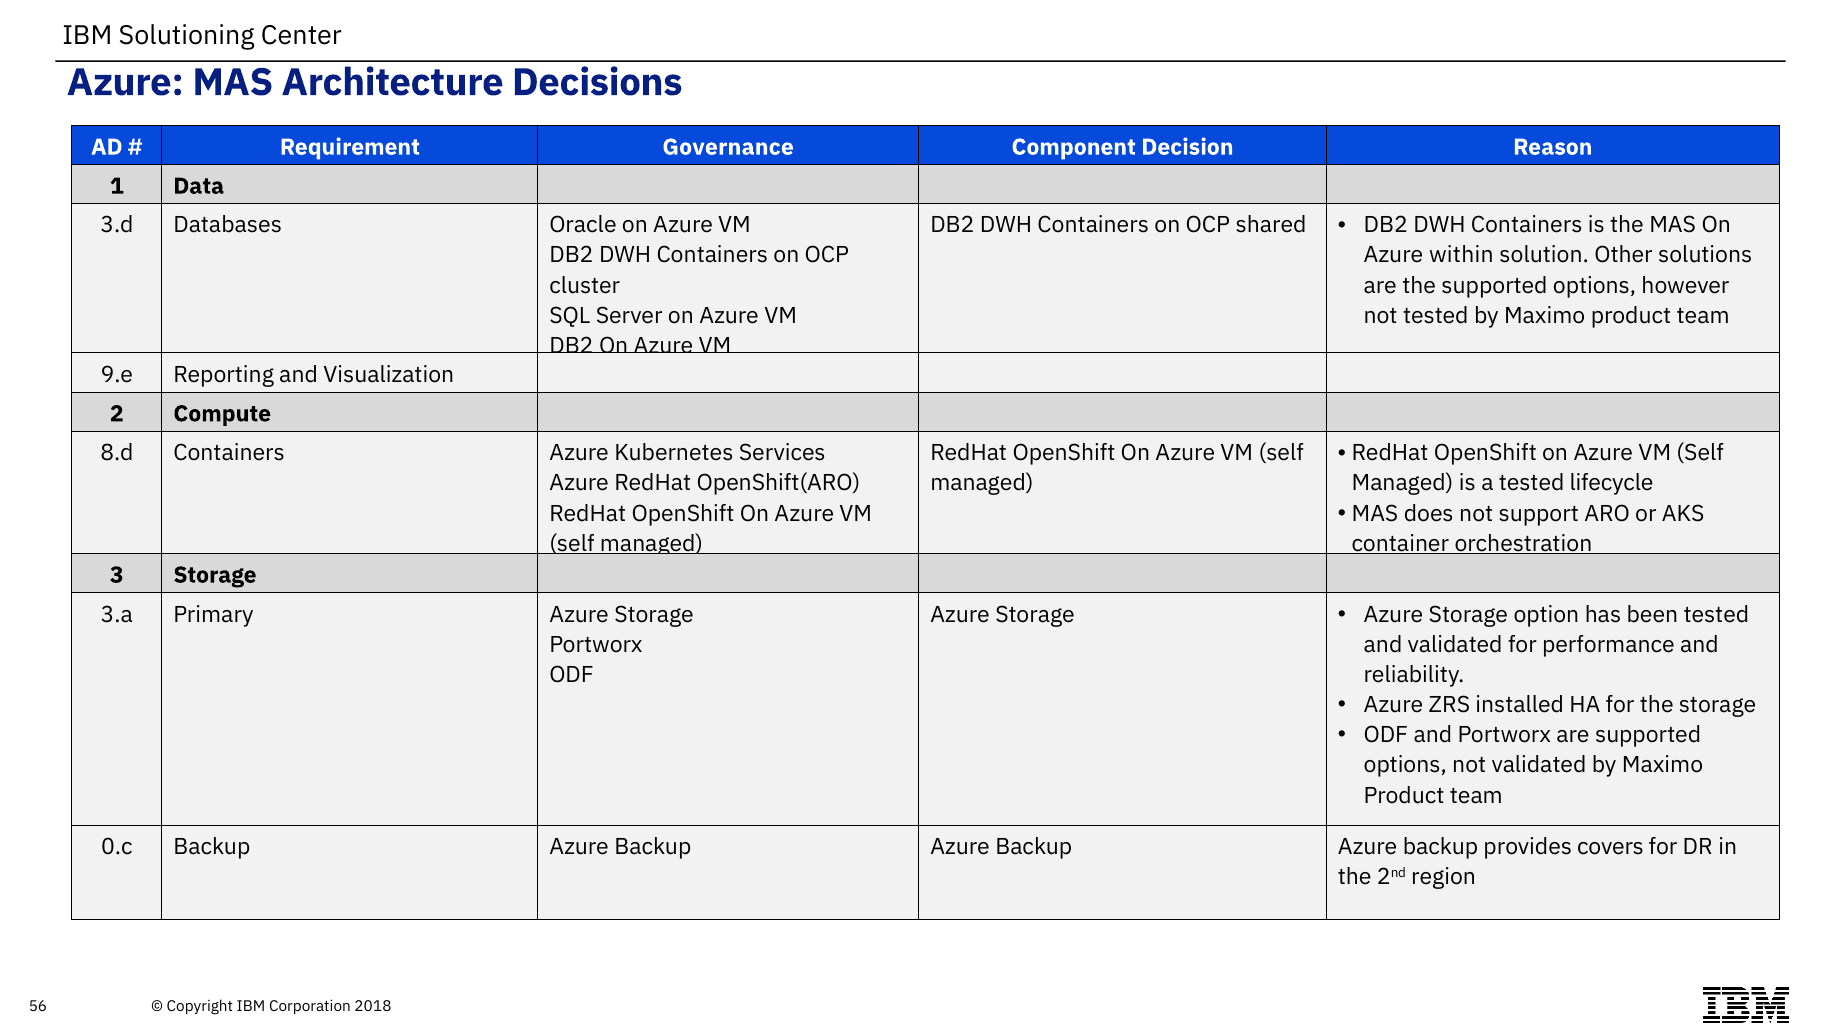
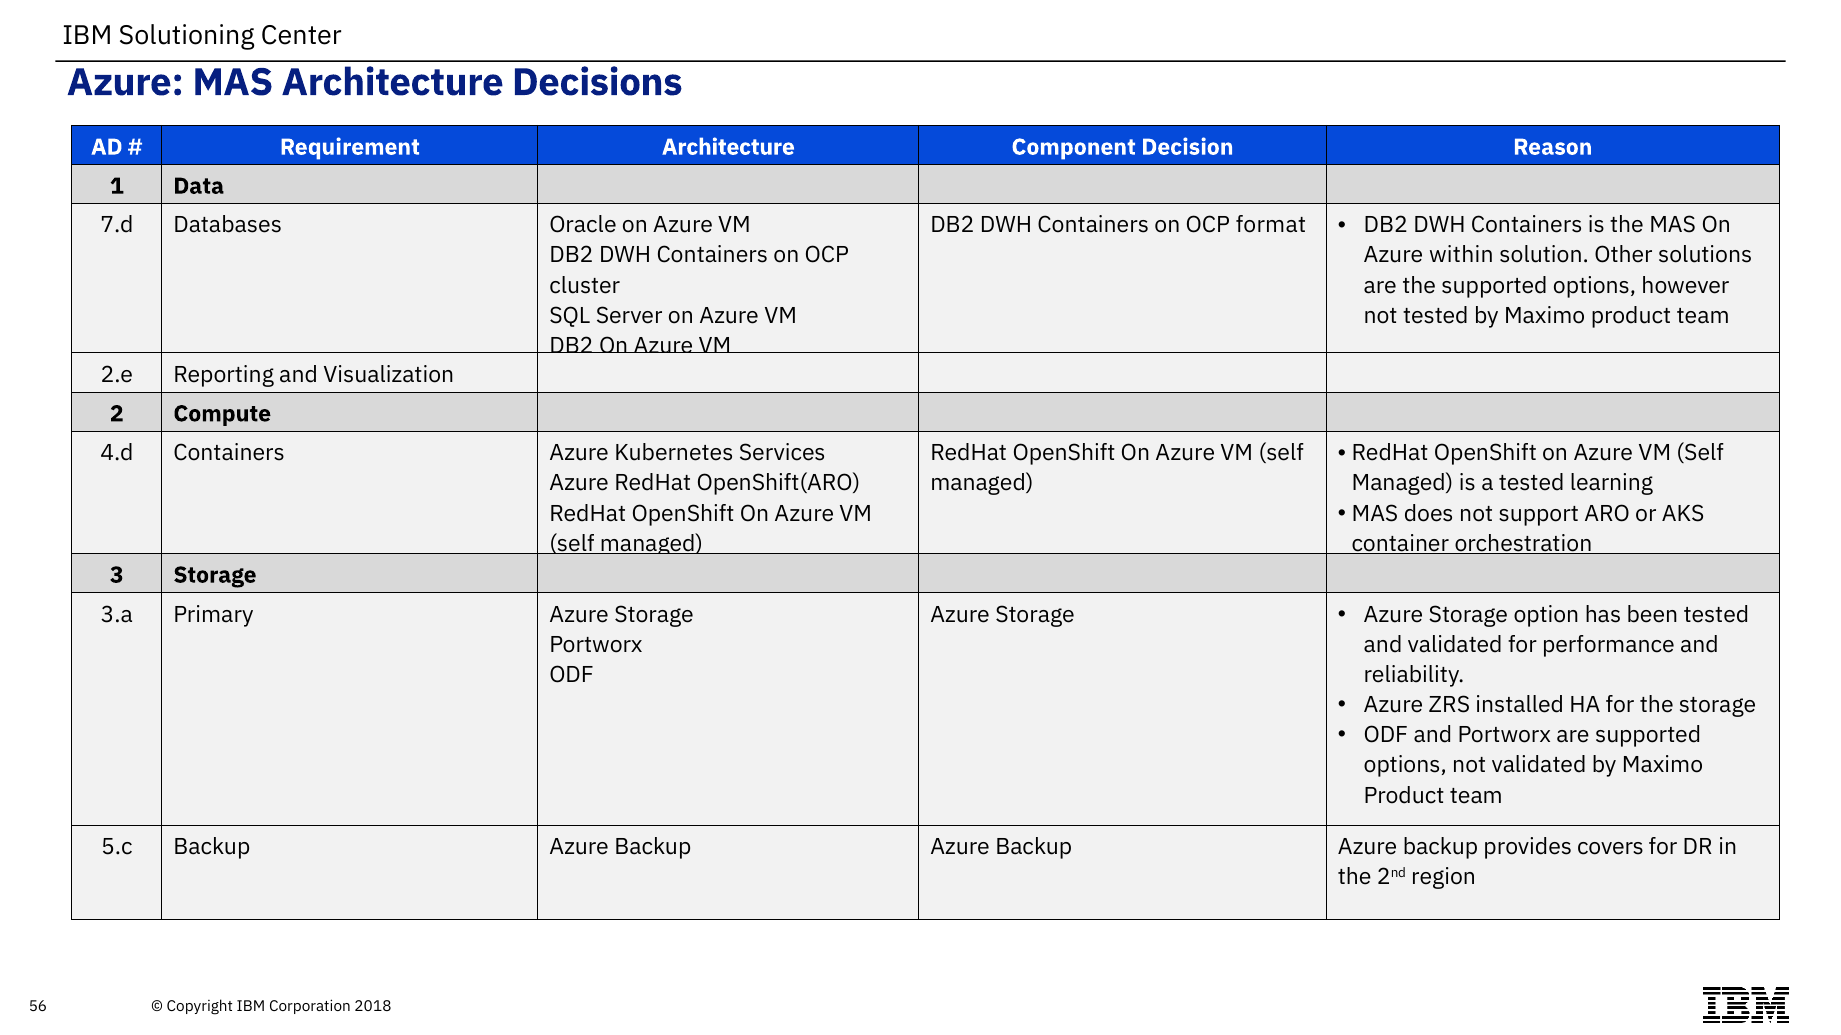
Requirement Governance: Governance -> Architecture
3.d: 3.d -> 7.d
shared: shared -> format
9.e: 9.e -> 2.e
8.d: 8.d -> 4.d
lifecycle: lifecycle -> learning
0.c: 0.c -> 5.c
